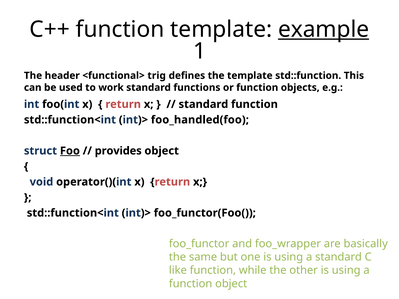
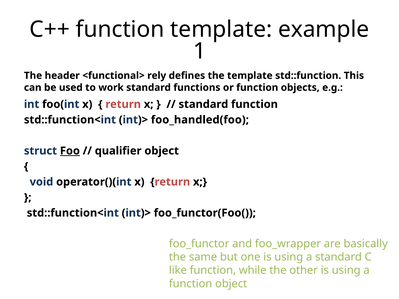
example underline: present -> none
trig: trig -> rely
provides: provides -> qualifier
